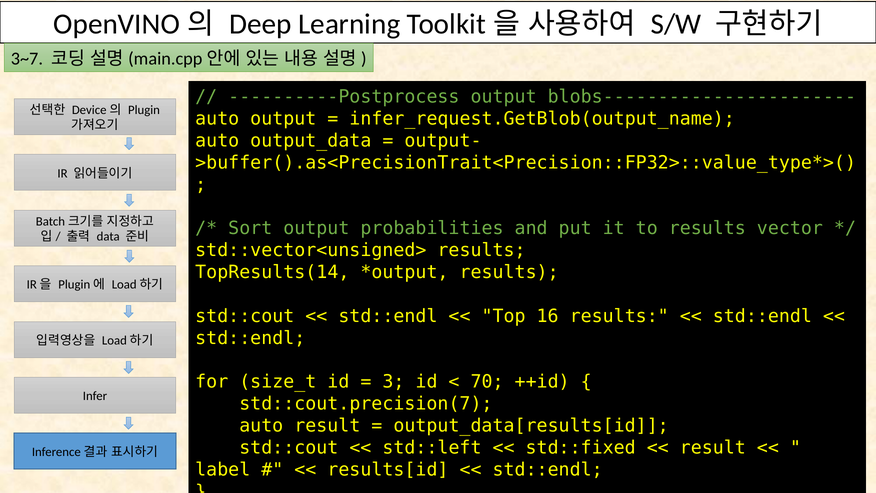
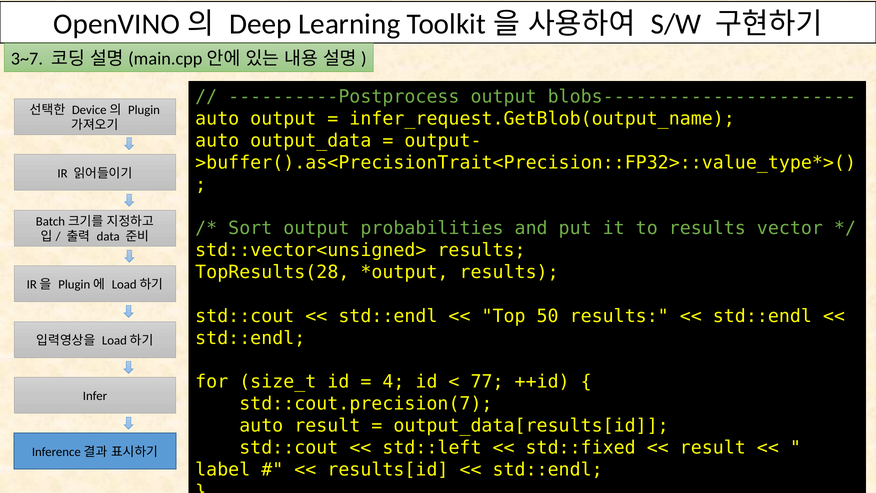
TopResults(14: TopResults(14 -> TopResults(28
16: 16 -> 50
3 at (393, 382): 3 -> 4
70: 70 -> 77
